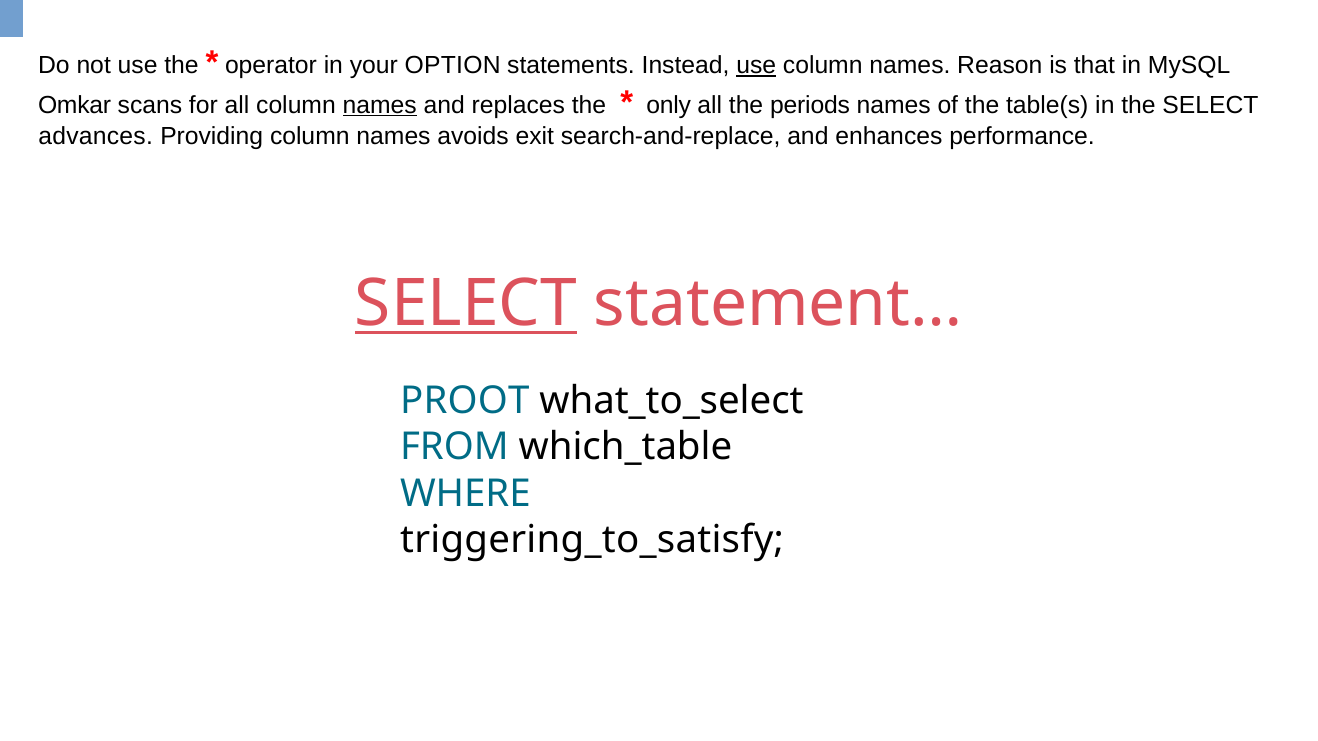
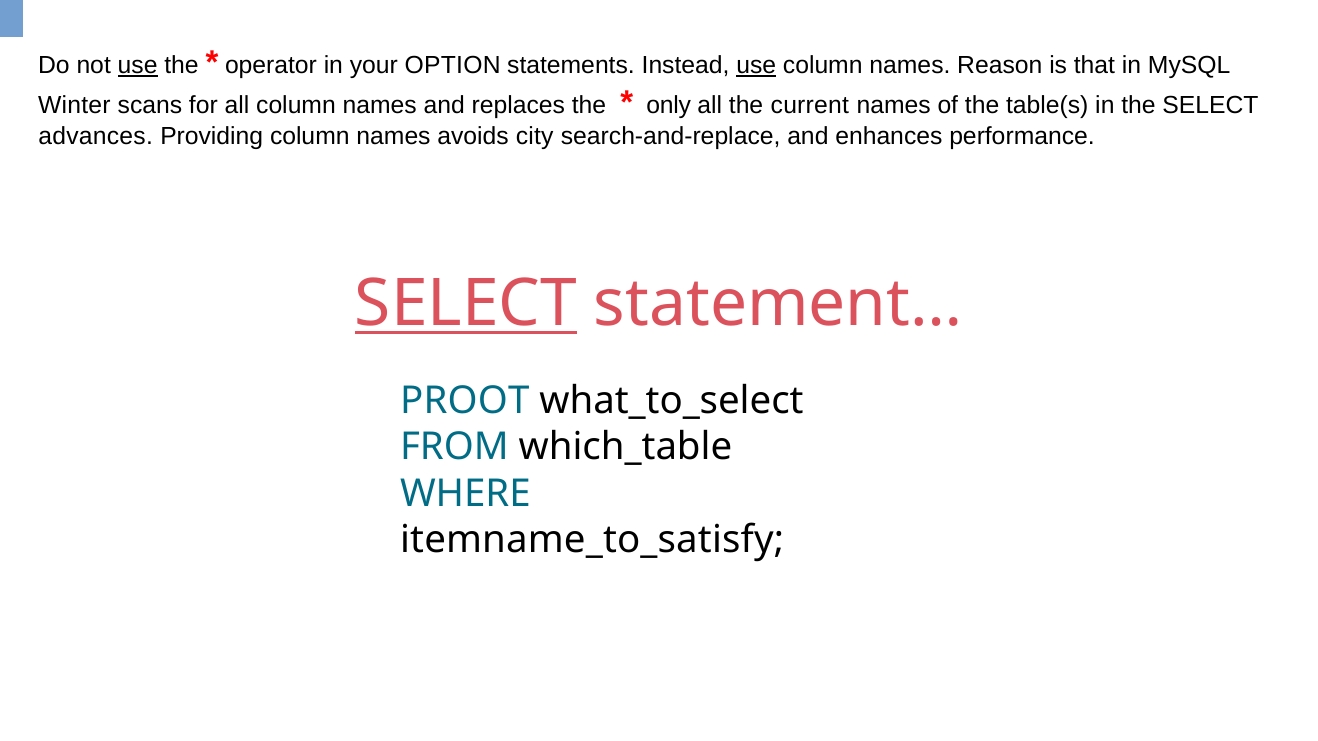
use at (138, 66) underline: none -> present
Omkar: Omkar -> Winter
names at (380, 105) underline: present -> none
periods: periods -> current
exit: exit -> city
triggering_to_satisfy: triggering_to_satisfy -> itemname_to_satisfy
